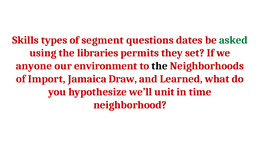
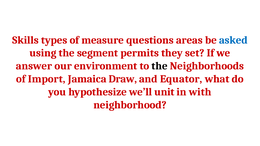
segment: segment -> measure
dates: dates -> areas
asked colour: green -> blue
libraries: libraries -> segment
anyone: anyone -> answer
Learned: Learned -> Equator
time: time -> with
